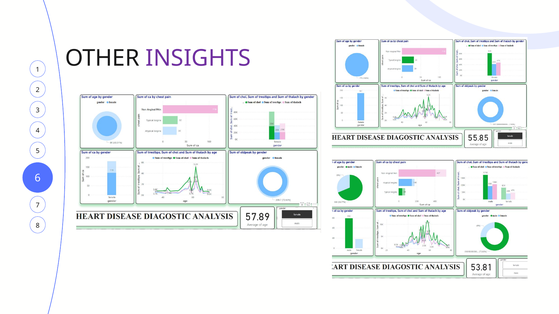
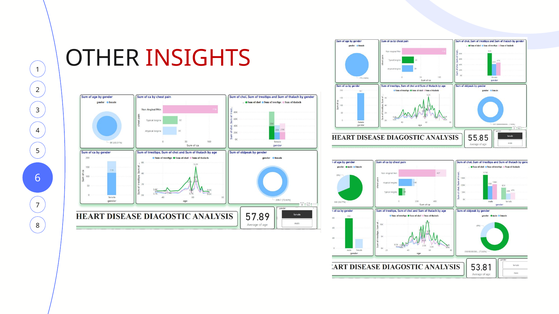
INSIGHTS colour: purple -> red
